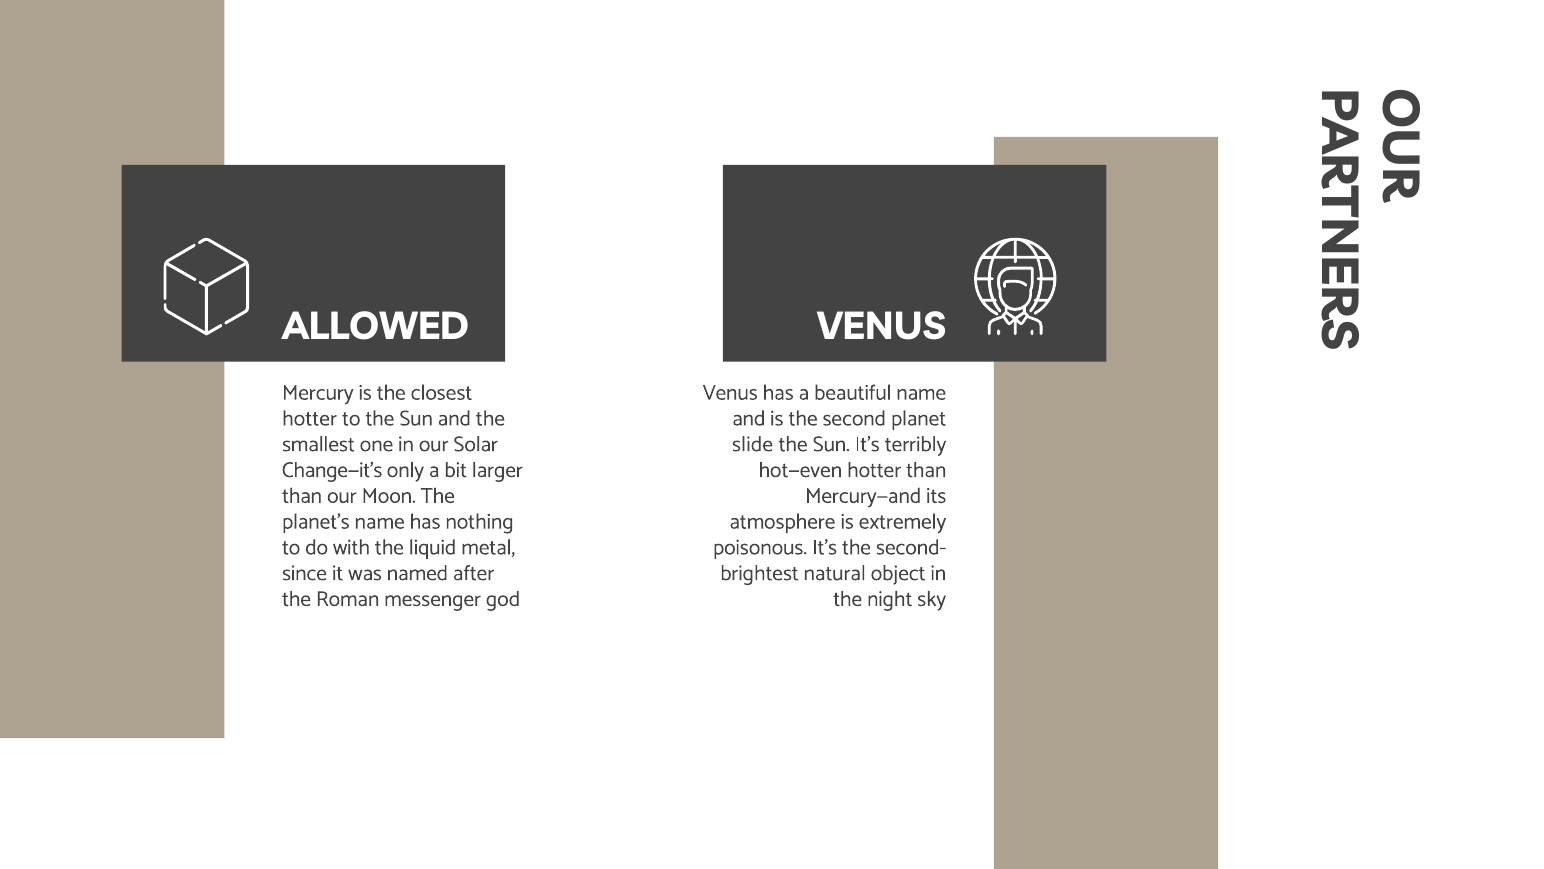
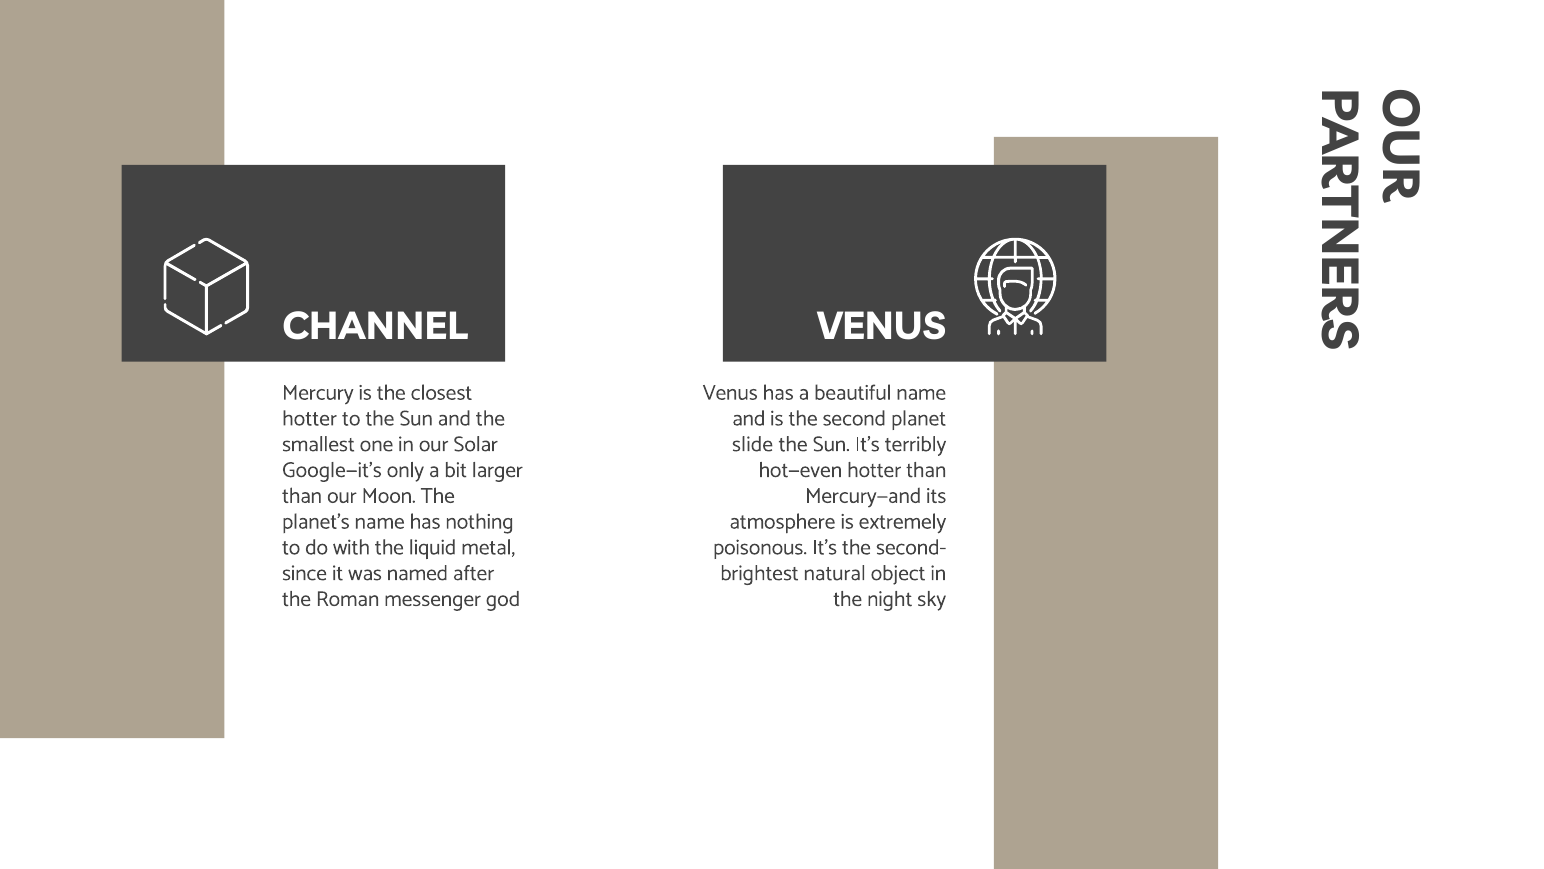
ALLOWED: ALLOWED -> CHANNEL
Change—it’s: Change—it’s -> Google—it’s
